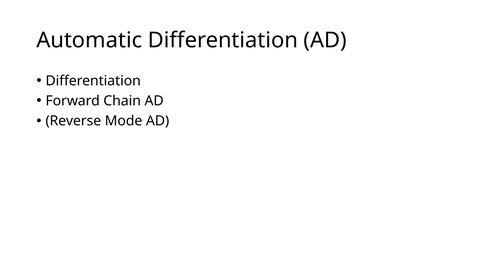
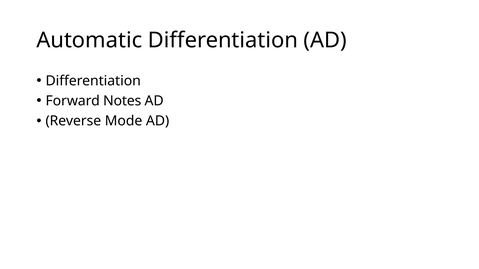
Chain: Chain -> Notes
